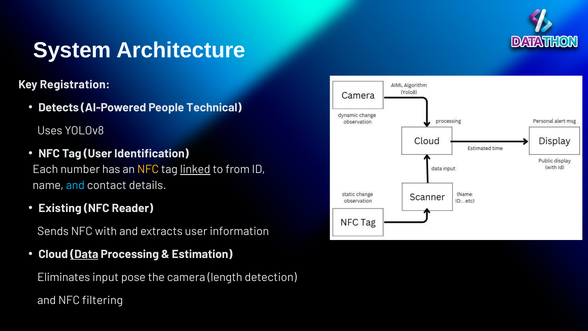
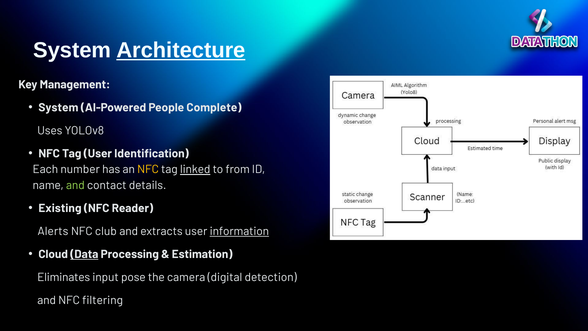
Architecture underline: none -> present
Registration: Registration -> Management
Detects at (59, 108): Detects -> System
Technical: Technical -> Complete
and at (75, 185) colour: light blue -> light green
Sends: Sends -> Alerts
with: with -> club
information underline: none -> present
length: length -> digital
